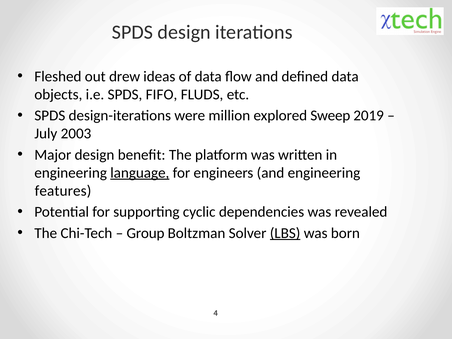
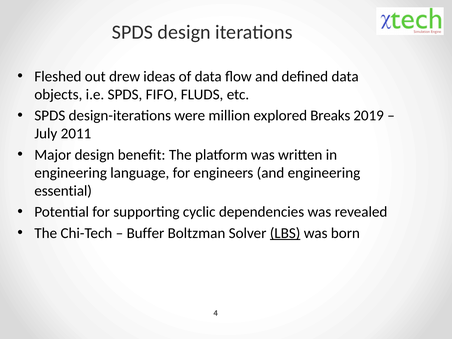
Sweep: Sweep -> Breaks
2003: 2003 -> 2011
language underline: present -> none
features: features -> essential
Group: Group -> Buffer
